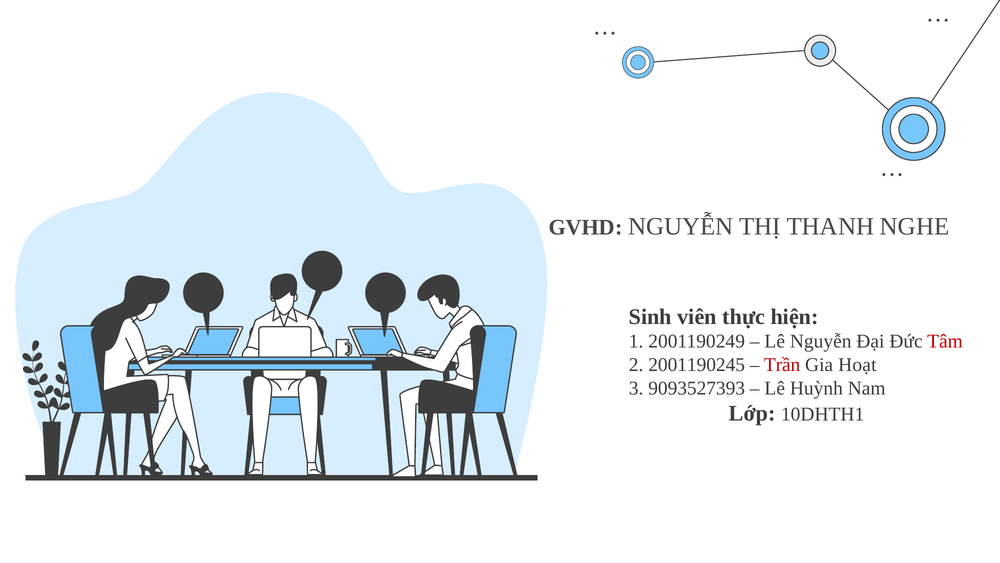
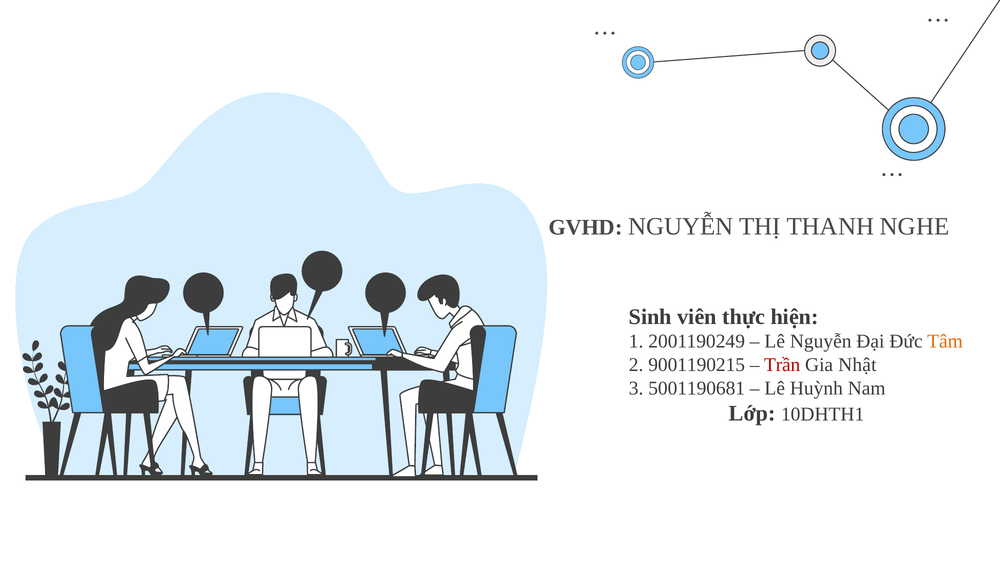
Tâm colour: red -> orange
2001190245: 2001190245 -> 9001190215
Hoạt: Hoạt -> Nhật
9093527393: 9093527393 -> 5001190681
